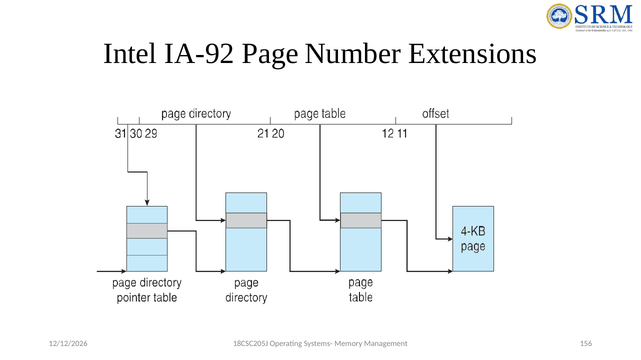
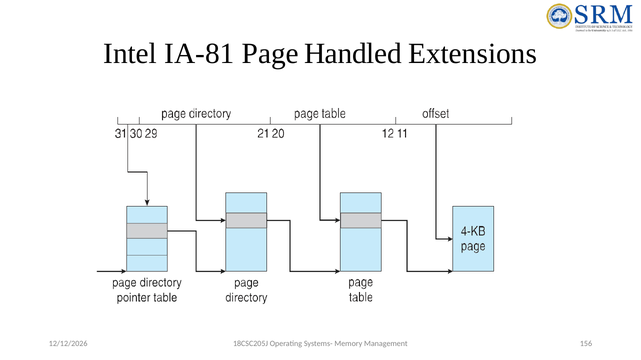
IA-92: IA-92 -> IA-81
Number: Number -> Handled
